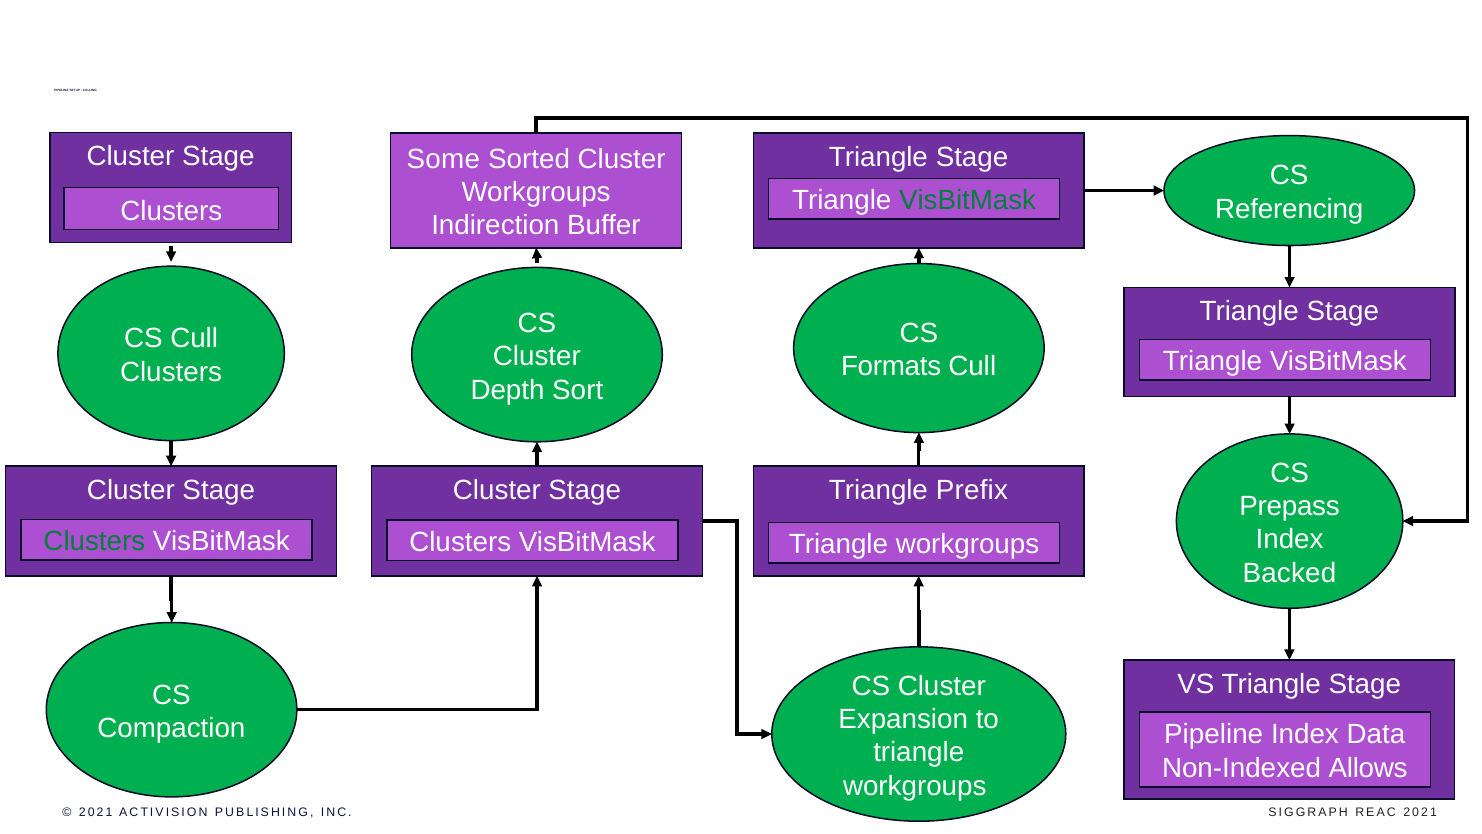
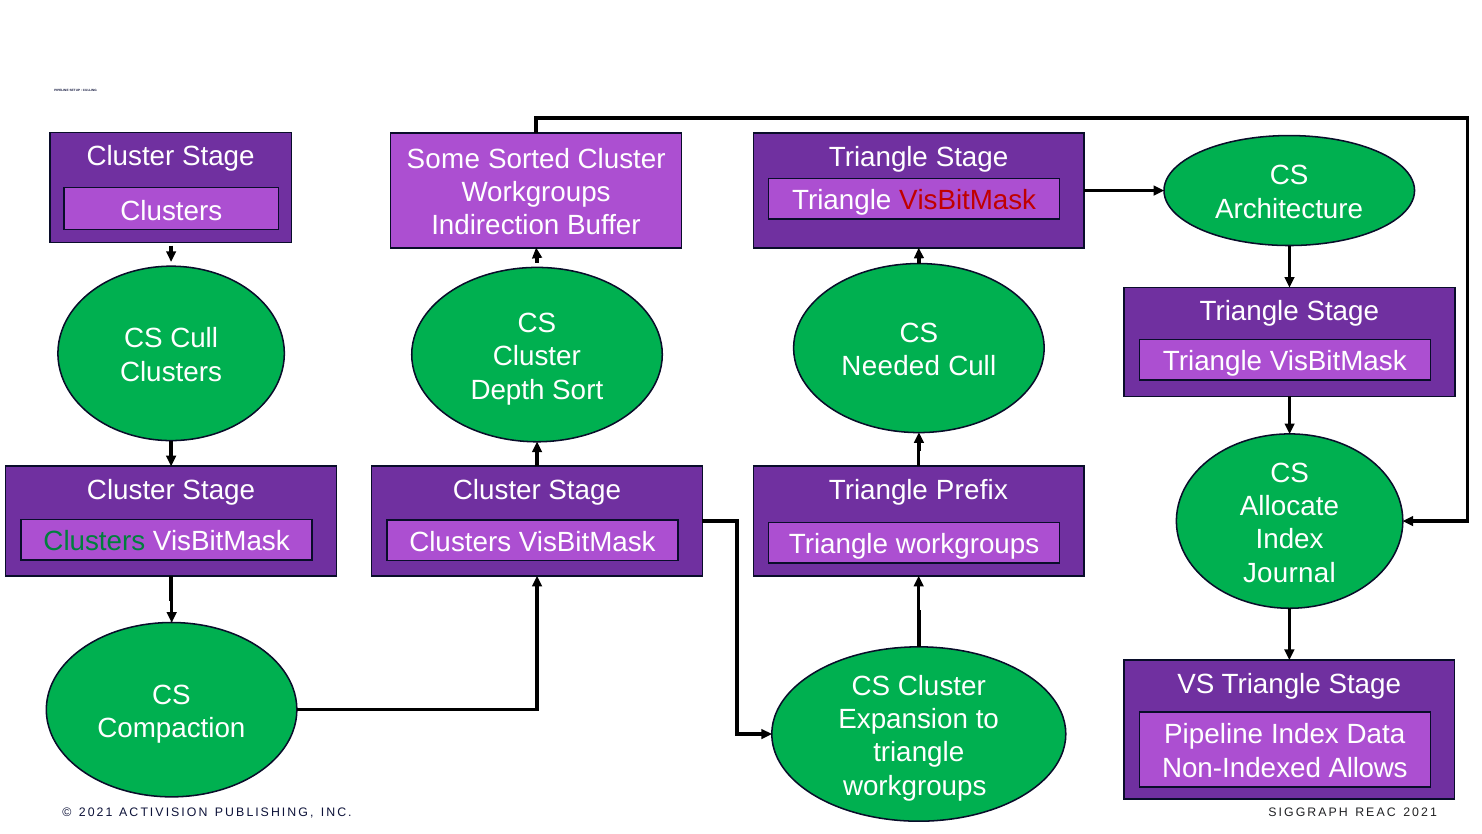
VisBitMask at (968, 201) colour: green -> red
Referencing: Referencing -> Architecture
Formats: Formats -> Needed
Prepass: Prepass -> Allocate
Backed: Backed -> Journal
